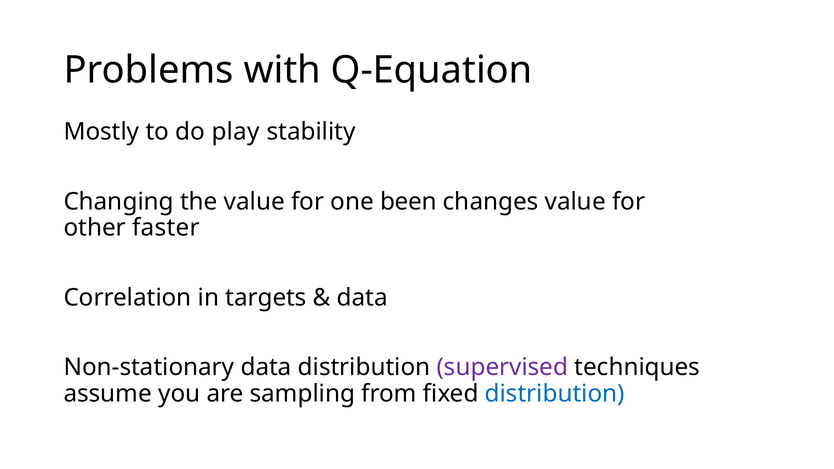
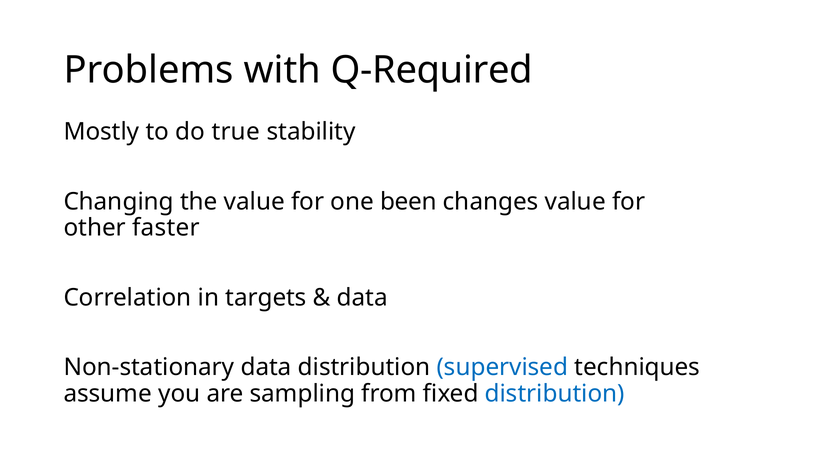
Q-Equation: Q-Equation -> Q-Required
play: play -> true
supervised colour: purple -> blue
